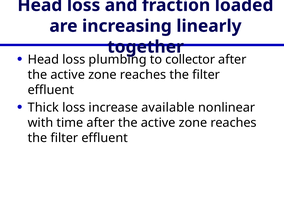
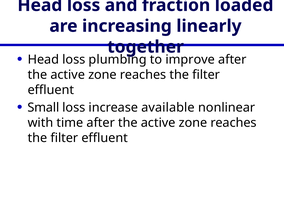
collector: collector -> improve
Thick: Thick -> Small
